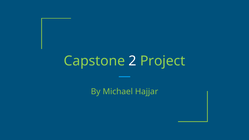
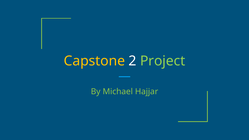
Capstone colour: light green -> yellow
